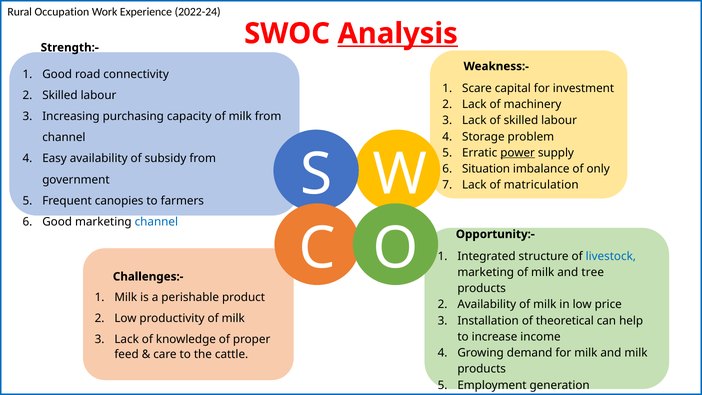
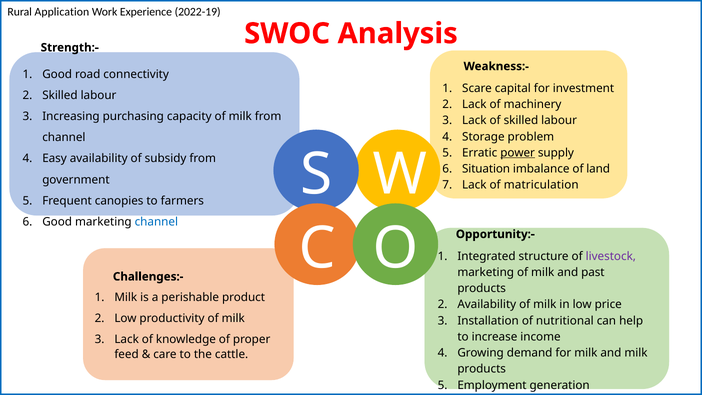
Occupation: Occupation -> Application
2022-24: 2022-24 -> 2022-19
Analysis underline: present -> none
only: only -> land
livestock colour: blue -> purple
tree: tree -> past
theoretical: theoretical -> nutritional
